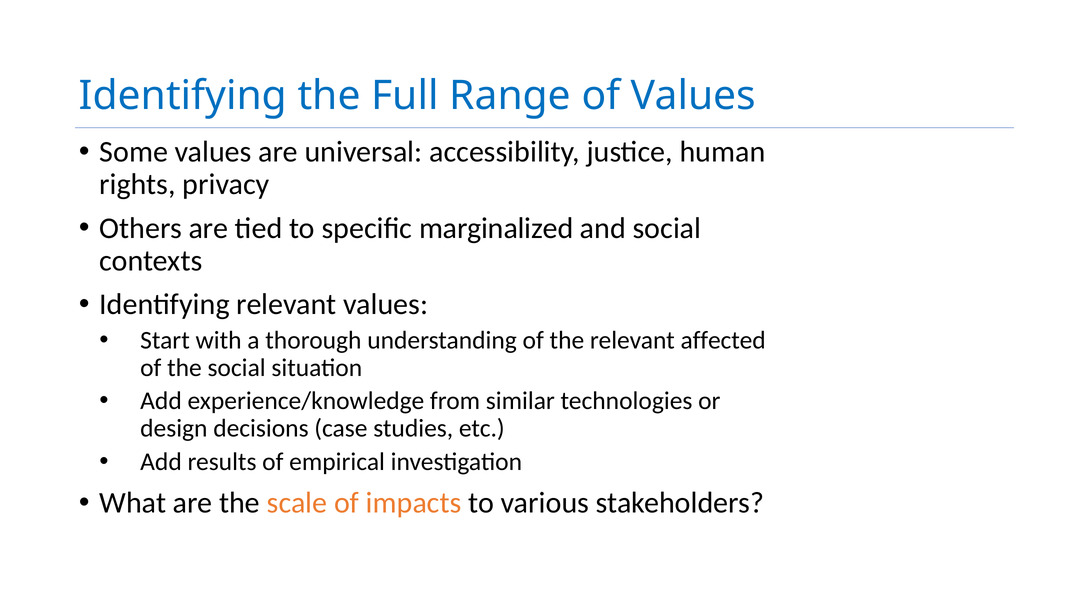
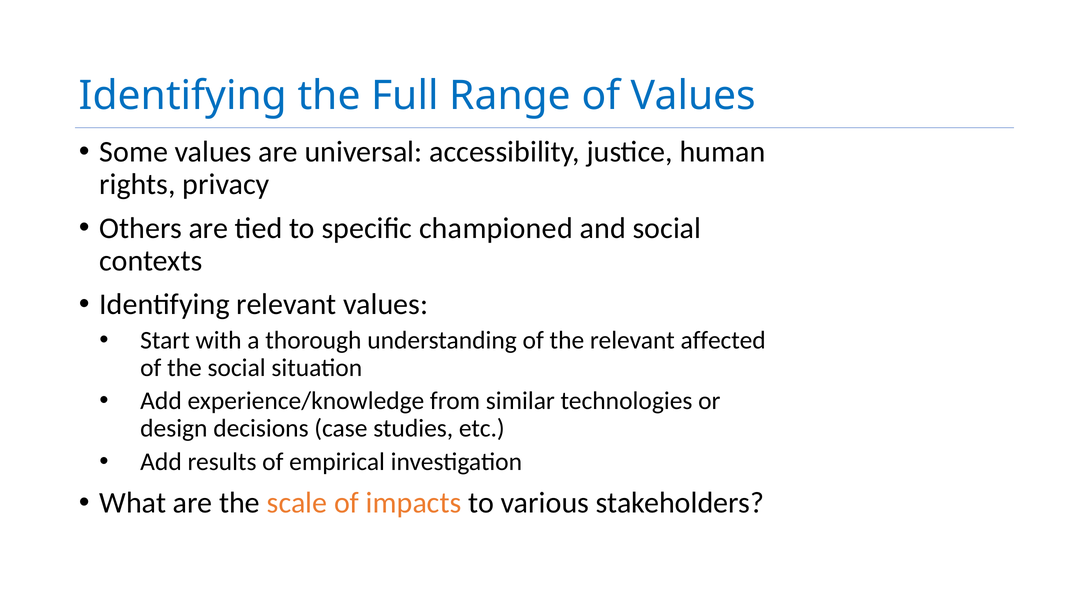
marginalized: marginalized -> championed
